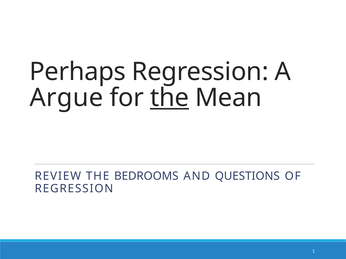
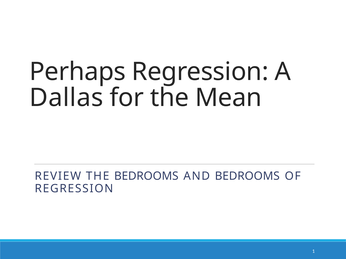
Argue: Argue -> Dallas
the at (170, 98) underline: present -> none
AND QUESTIONS: QUESTIONS -> BEDROOMS
